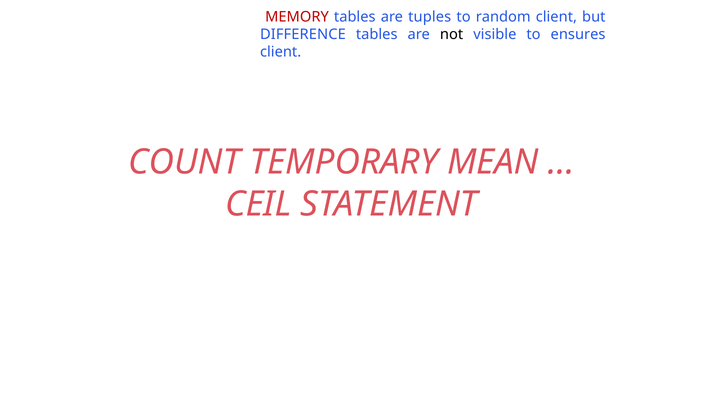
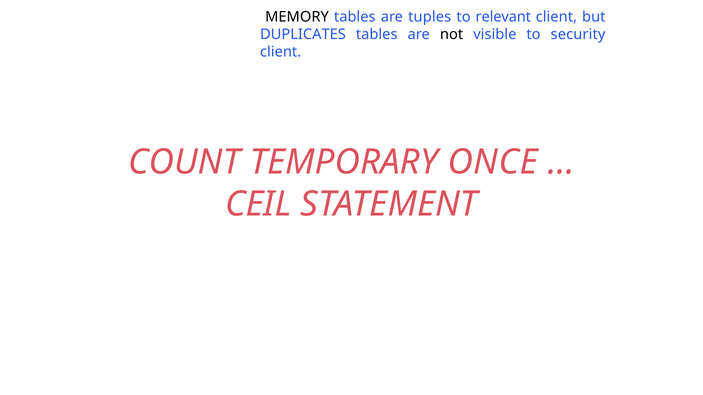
MEMORY colour: red -> black
random: random -> relevant
DIFFERENCE: DIFFERENCE -> DUPLICATES
ensures: ensures -> security
MEAN: MEAN -> ONCE
